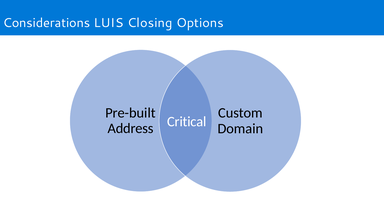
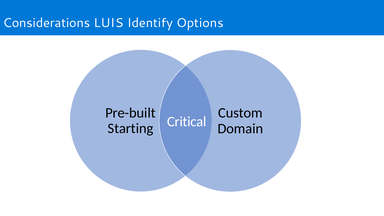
Closing: Closing -> Identify
Address: Address -> Starting
